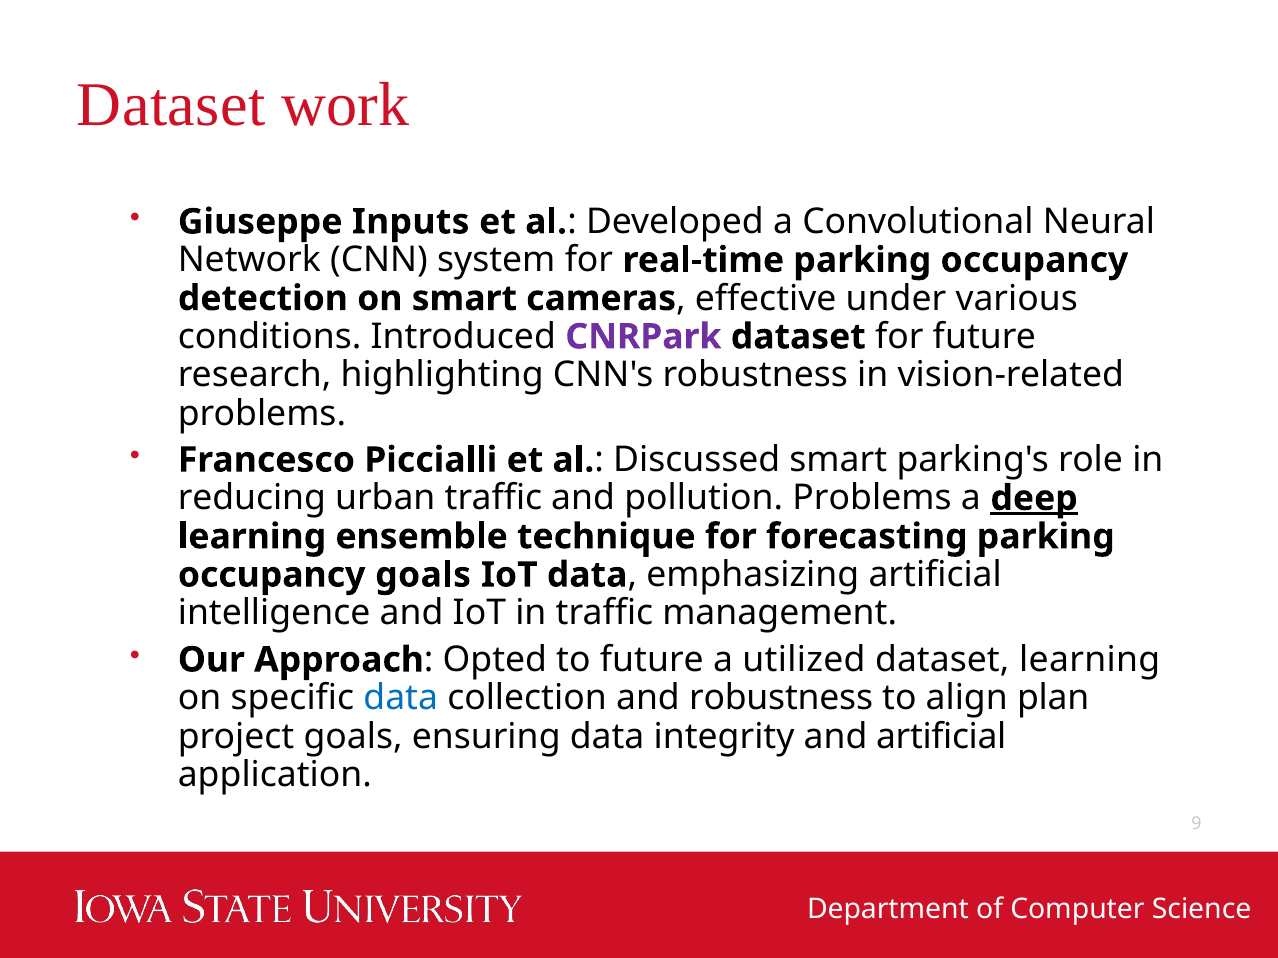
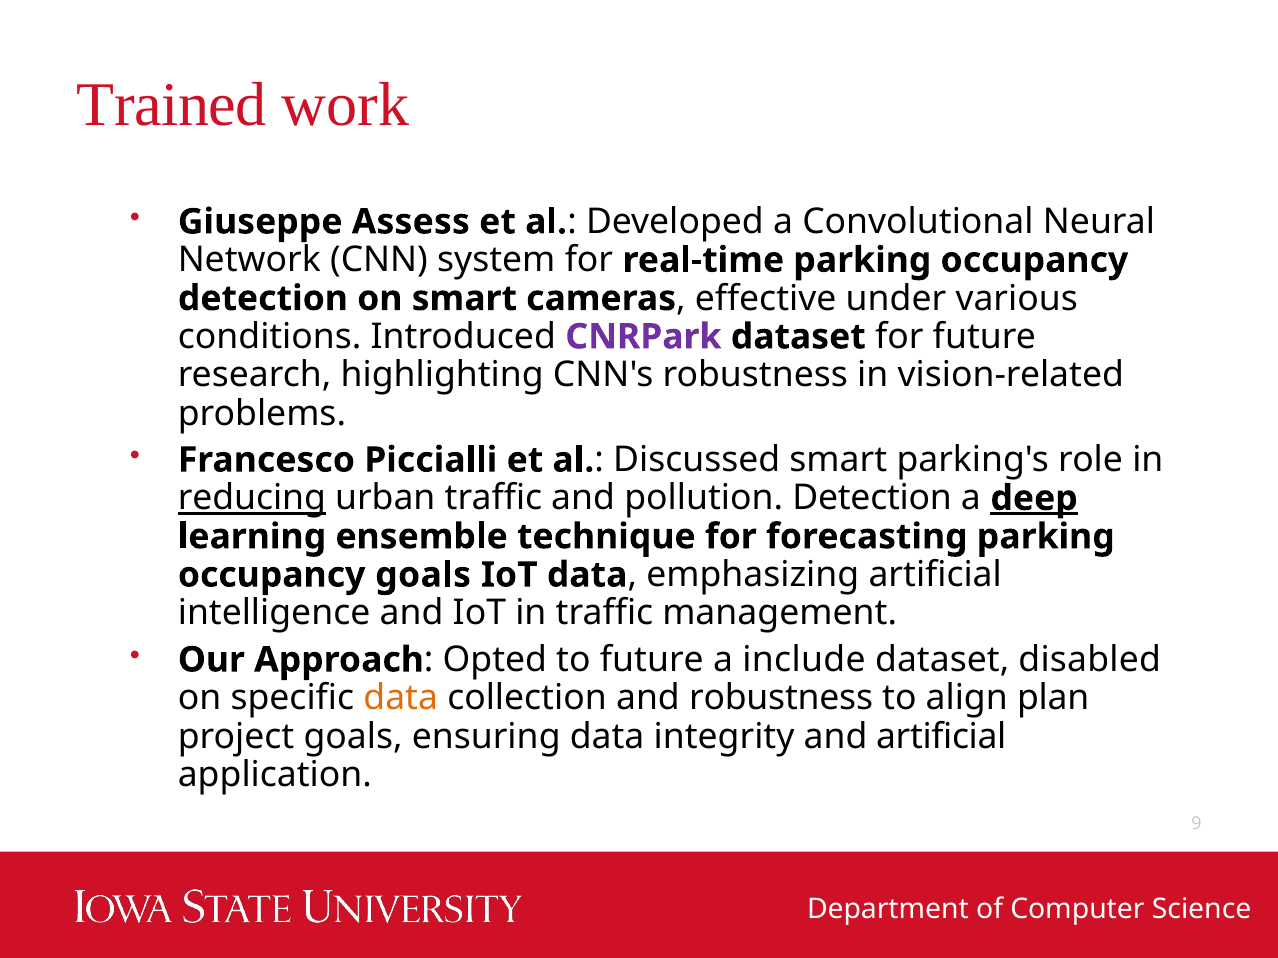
Dataset at (171, 105): Dataset -> Trained
Inputs: Inputs -> Assess
reducing underline: none -> present
pollution Problems: Problems -> Detection
utilized: utilized -> include
dataset learning: learning -> disabled
data at (401, 698) colour: blue -> orange
